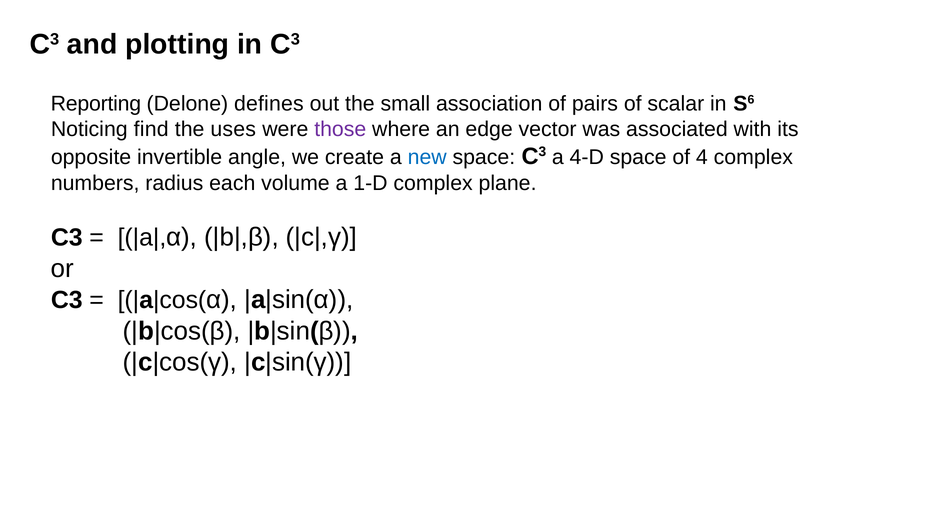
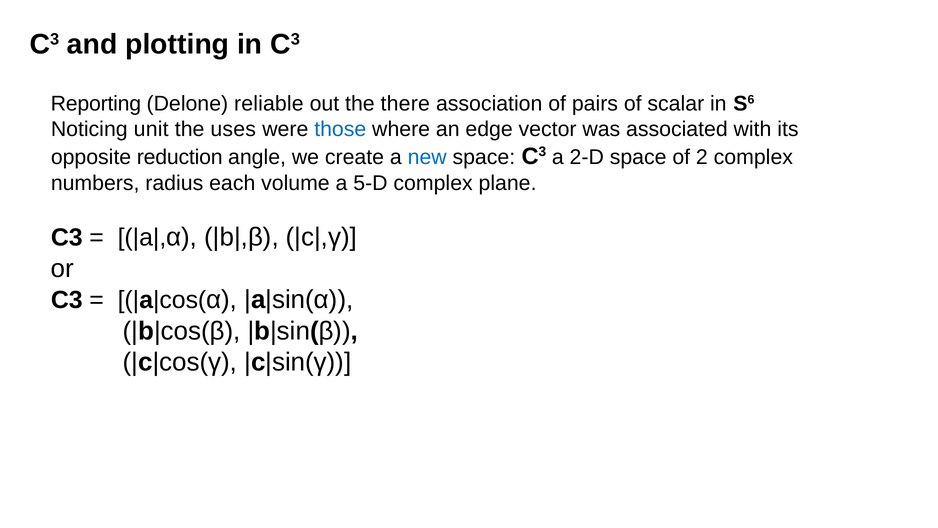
defines: defines -> reliable
small: small -> there
find: find -> unit
those colour: purple -> blue
invertible: invertible -> reduction
4-D: 4-D -> 2-D
4: 4 -> 2
1-D: 1-D -> 5-D
